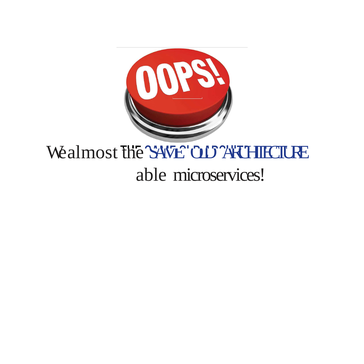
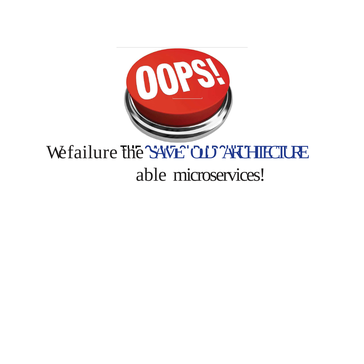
almost: almost -> failure
